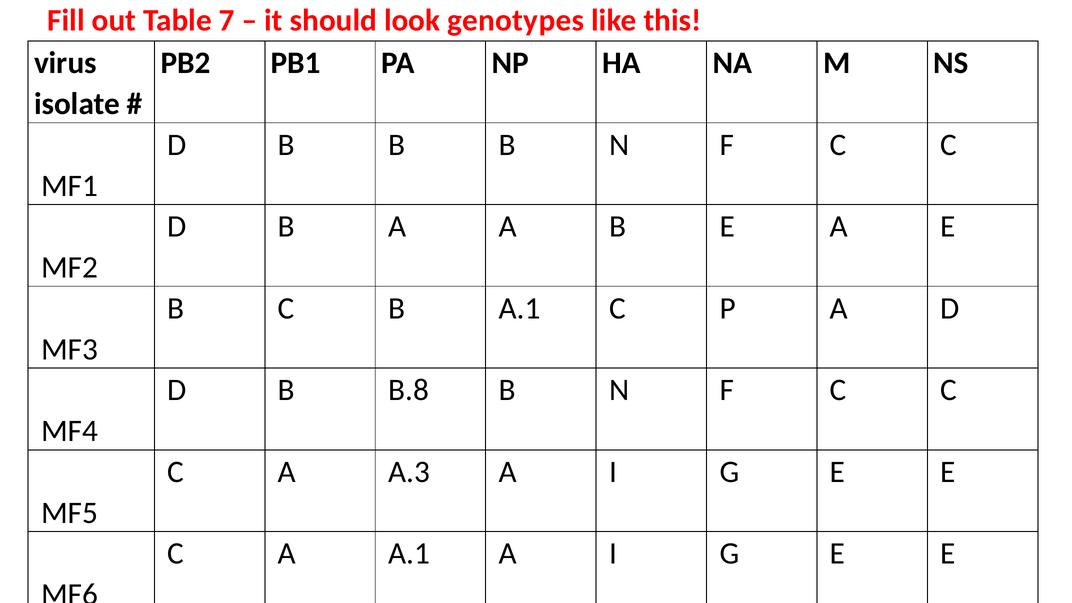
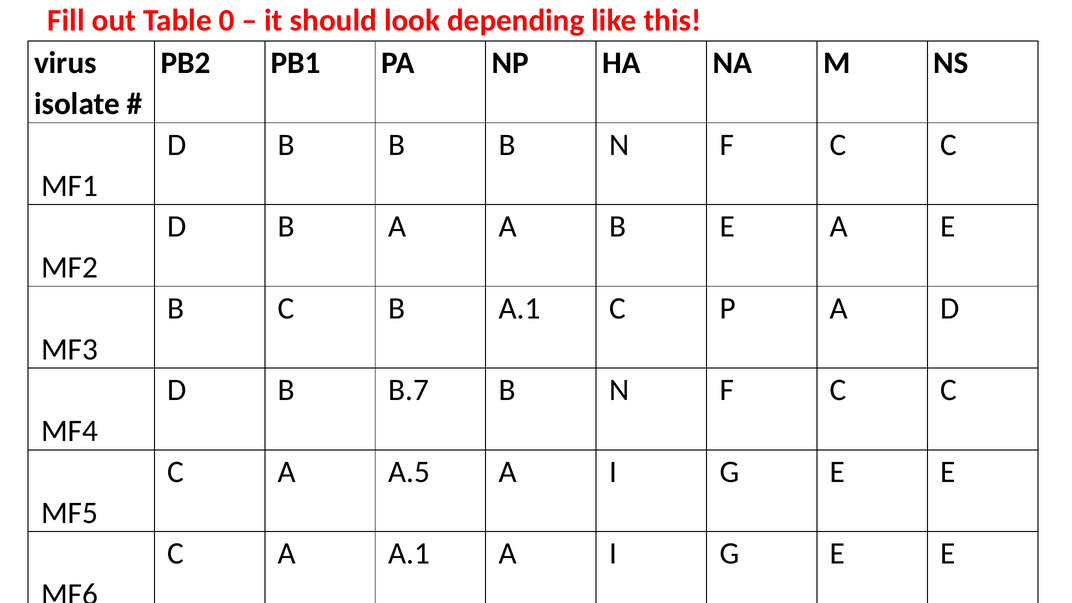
7: 7 -> 0
genotypes: genotypes -> depending
B.8: B.8 -> B.7
A.3: A.3 -> A.5
